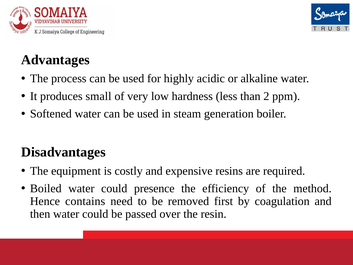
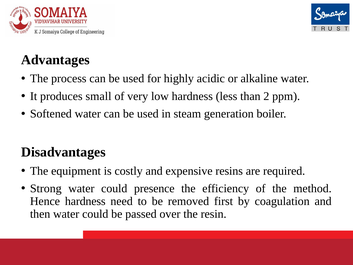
Boiled: Boiled -> Strong
Hence contains: contains -> hardness
